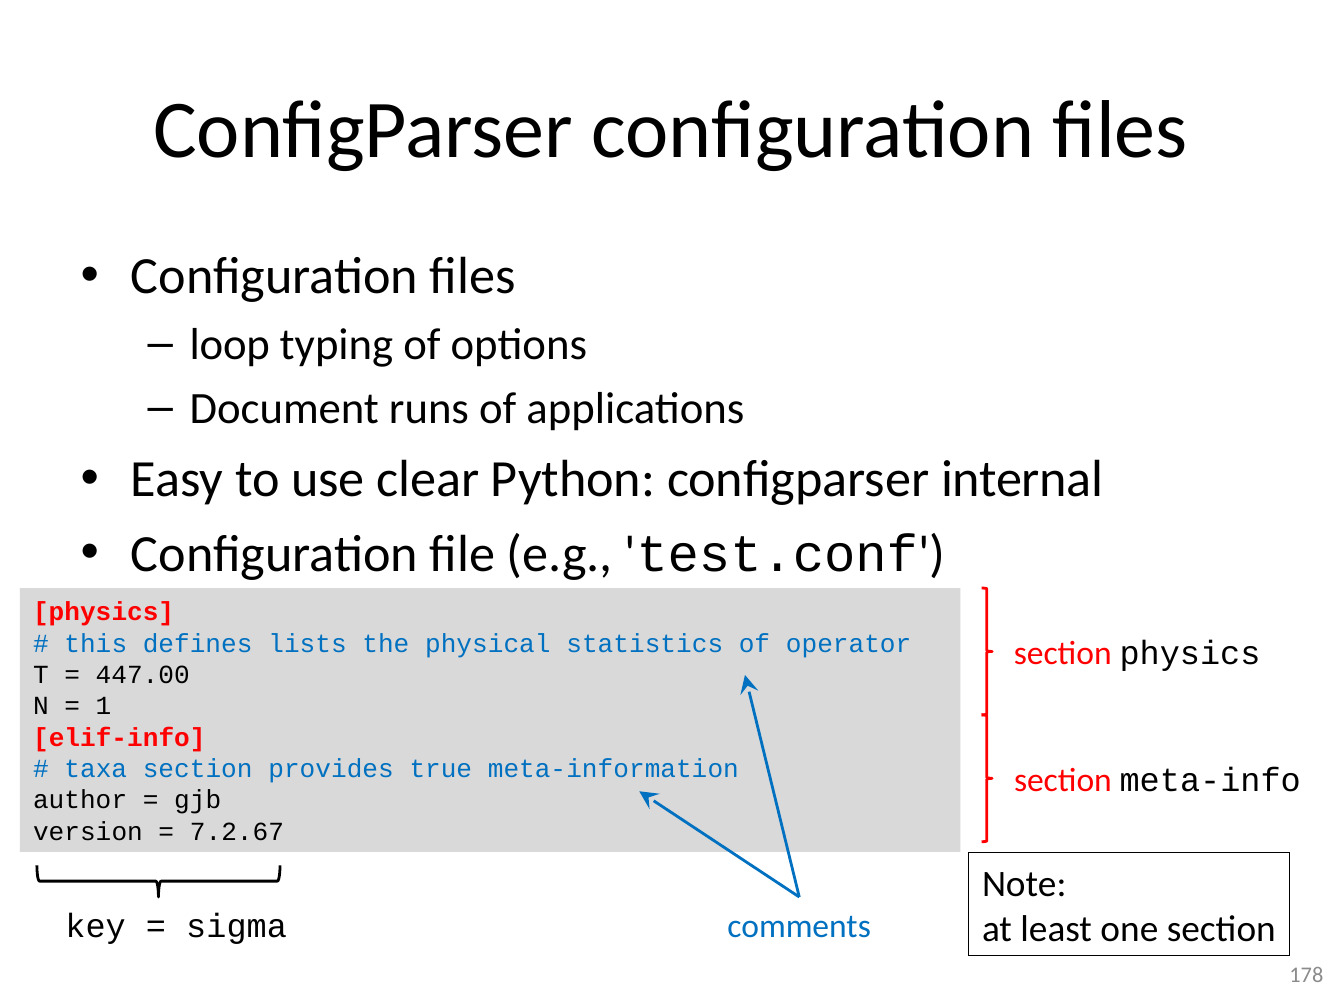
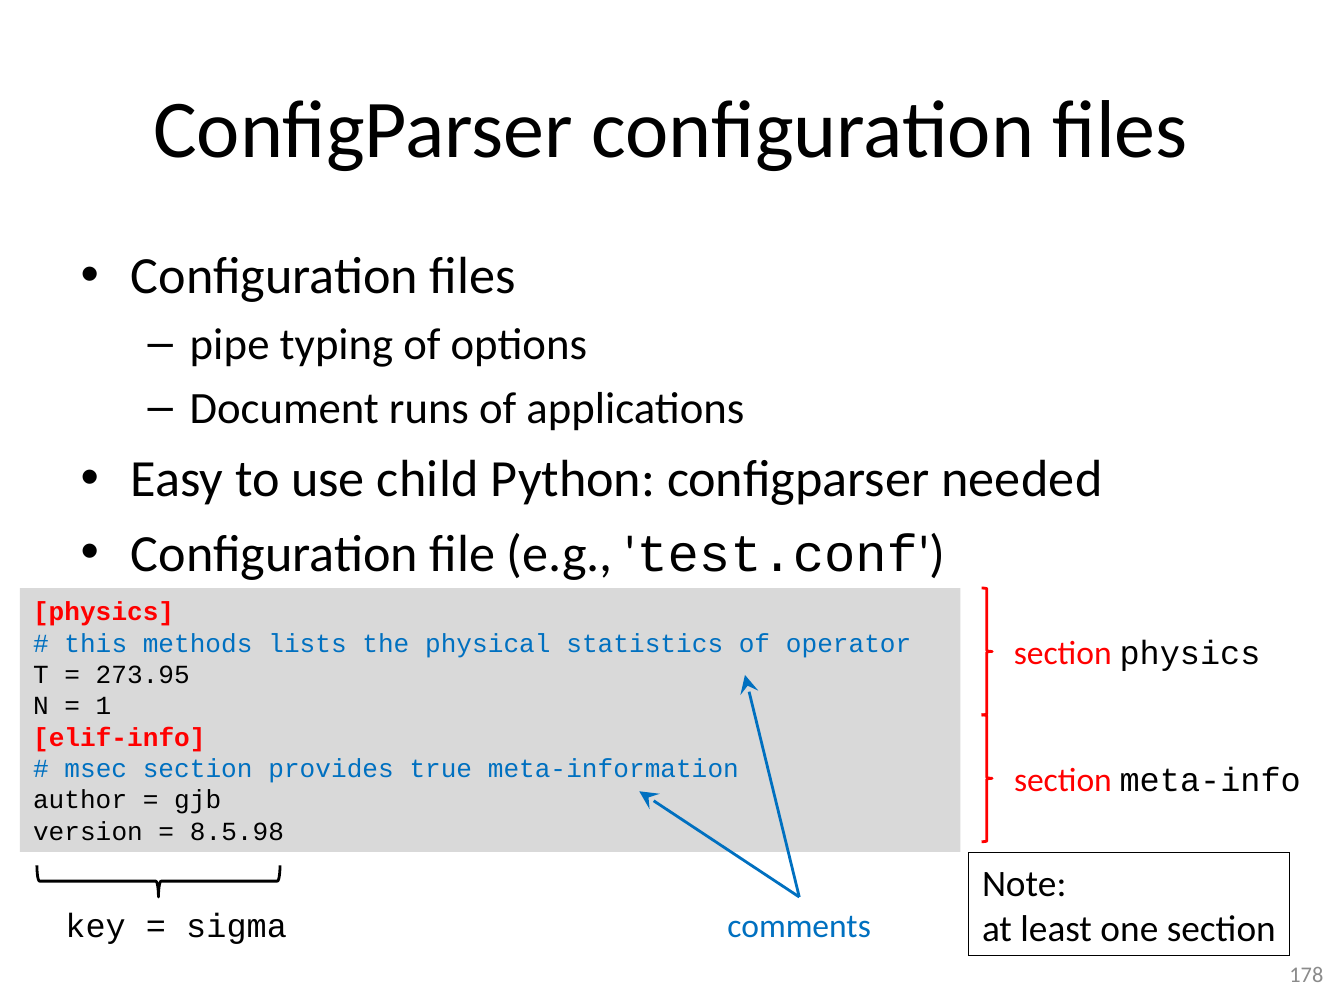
loop: loop -> pipe
clear: clear -> child
internal: internal -> needed
defines: defines -> methods
447.00: 447.00 -> 273.95
taxa: taxa -> msec
7.2.67: 7.2.67 -> 8.5.98
